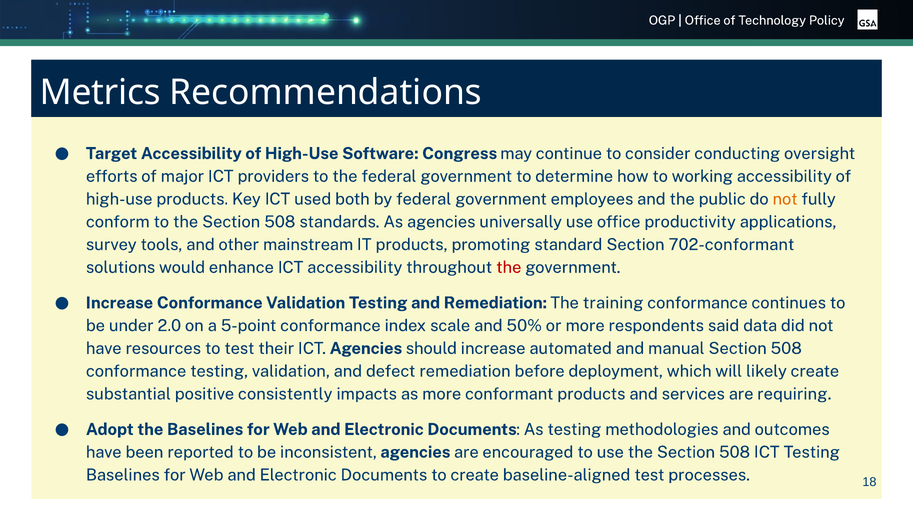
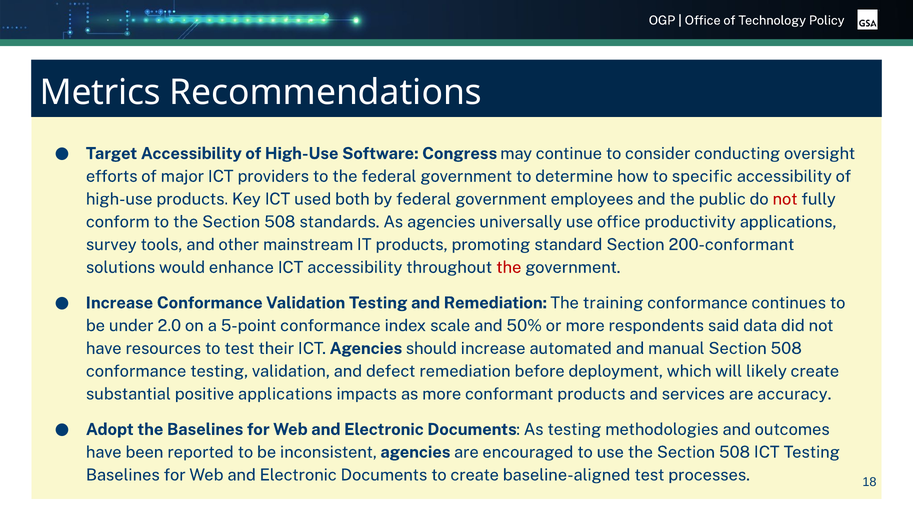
working: working -> specific
not at (785, 199) colour: orange -> red
702-conformant: 702-conformant -> 200-conformant
positive consistently: consistently -> applications
requiring: requiring -> accuracy
